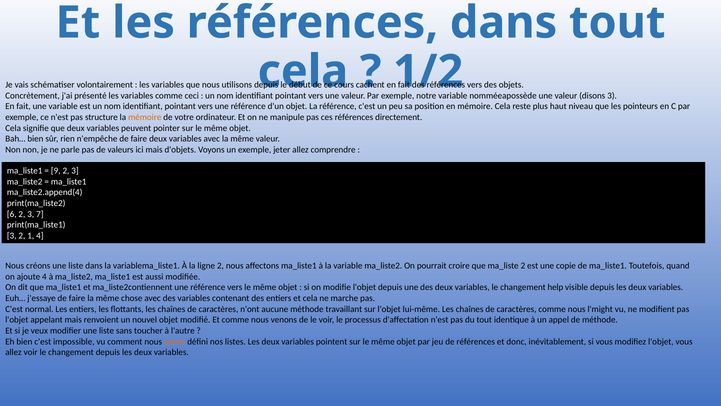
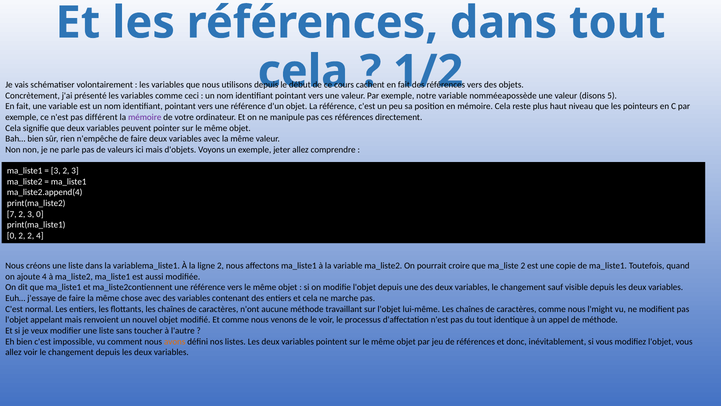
disons 3: 3 -> 5
structure: structure -> différent
mémoire at (145, 117) colour: orange -> purple
9 at (56, 171): 9 -> 3
6: 6 -> 7
3 7: 7 -> 0
3 at (12, 236): 3 -> 0
2 1: 1 -> 2
help: help -> sauf
